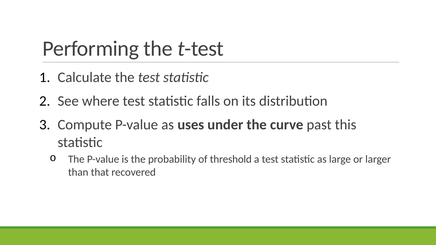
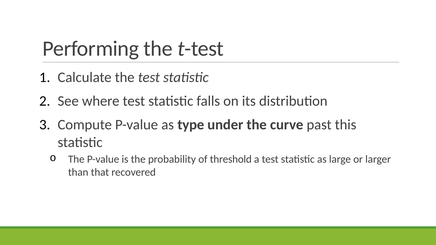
uses: uses -> type
